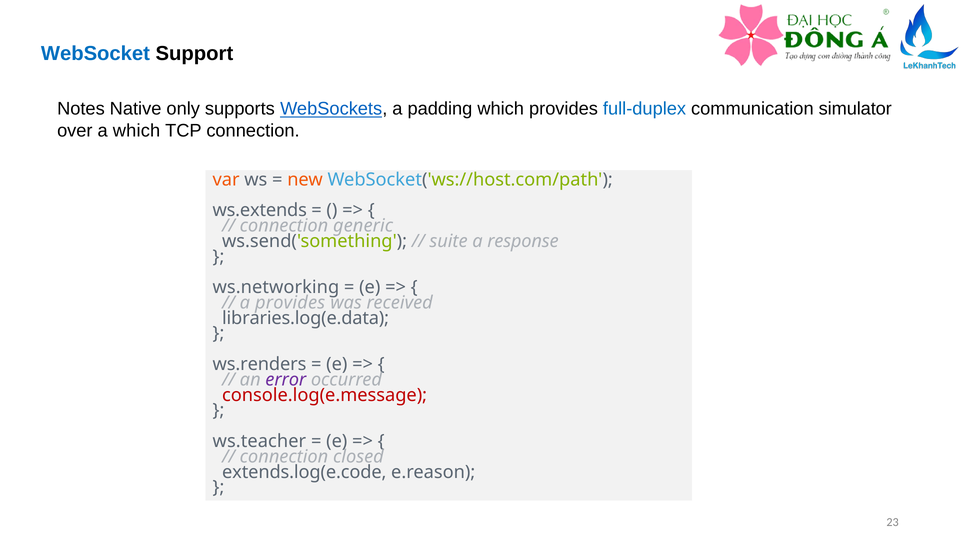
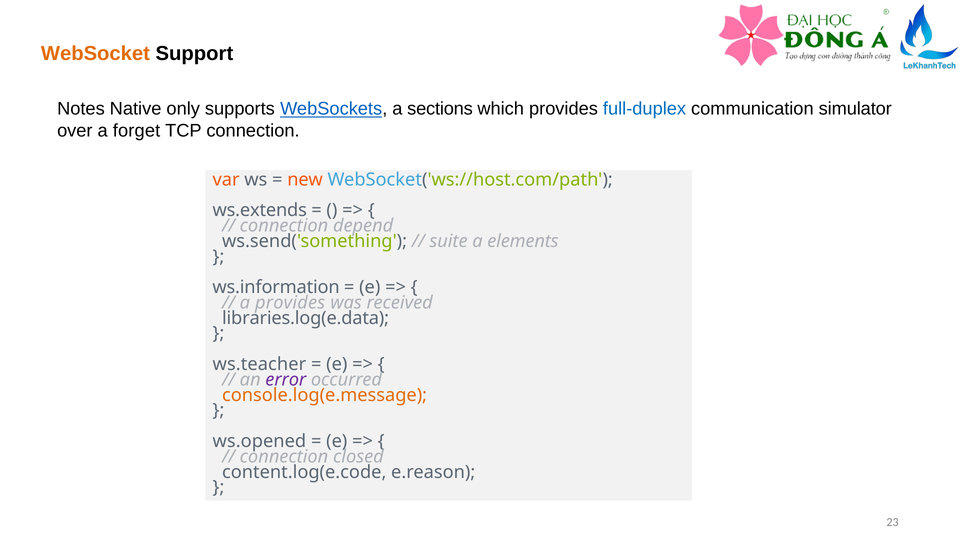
WebSocket colour: blue -> orange
padding: padding -> sections
a which: which -> forget
generic: generic -> depend
response: response -> elements
ws.networking: ws.networking -> ws.information
ws.renders: ws.renders -> ws.teacher
console.log(e.message colour: red -> orange
ws.teacher: ws.teacher -> ws.opened
extends.log(e.code: extends.log(e.code -> content.log(e.code
